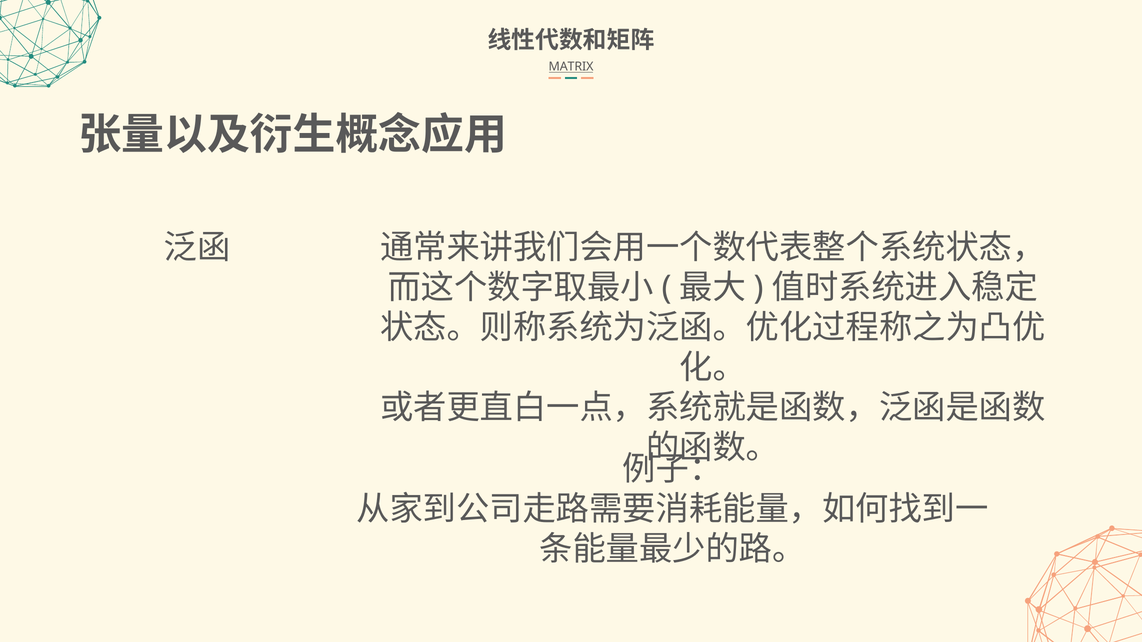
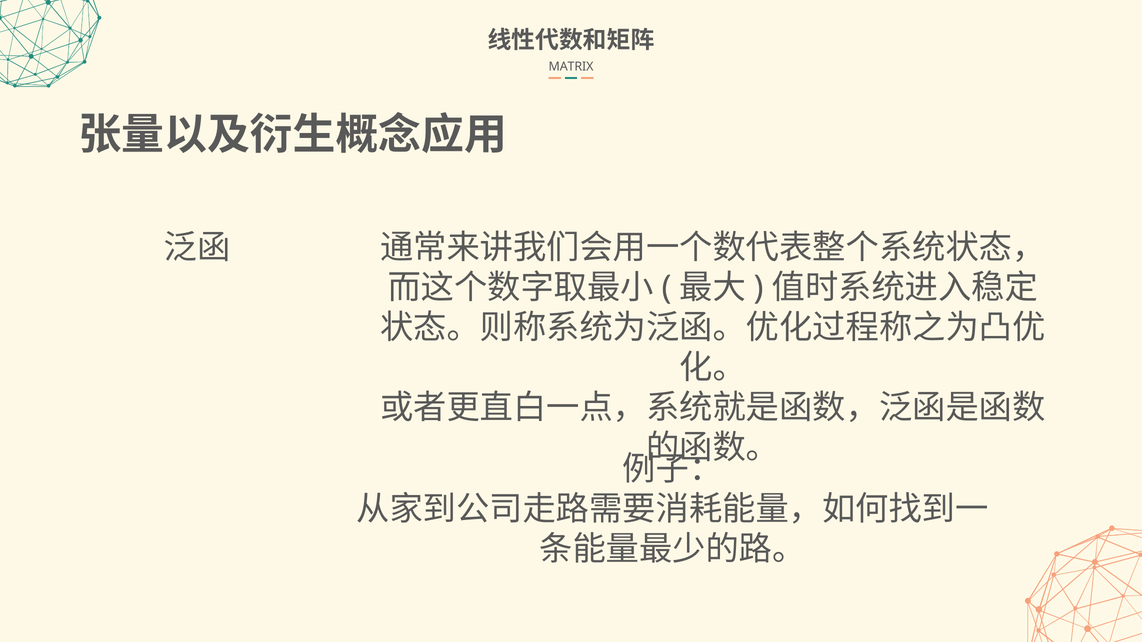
MATRIX underline: present -> none
